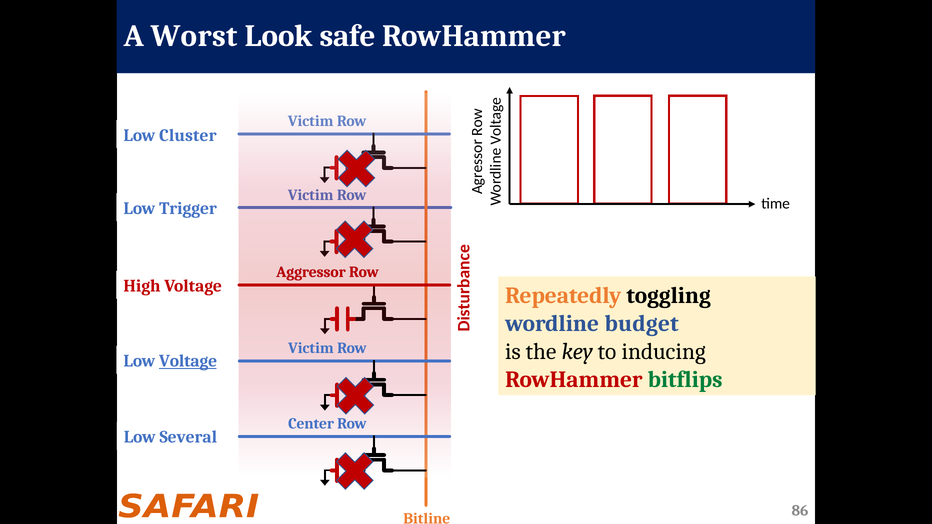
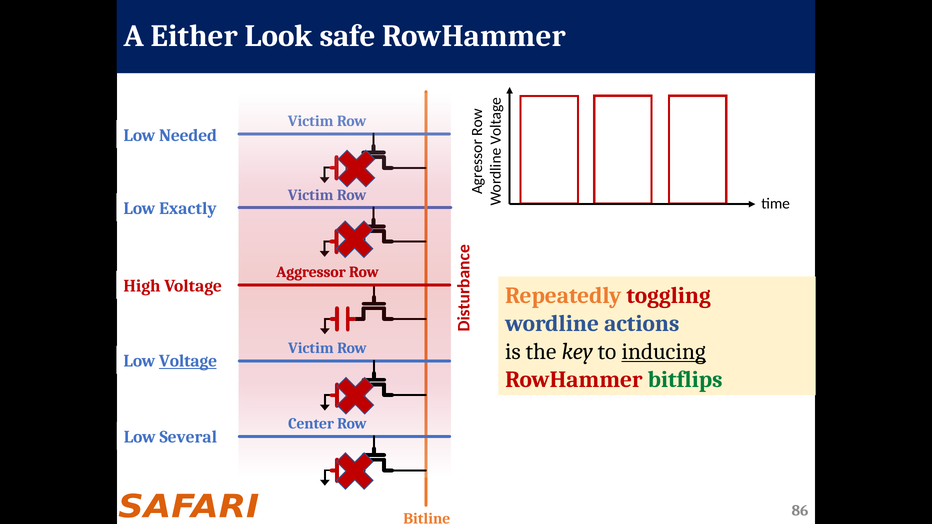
Worst: Worst -> Either
Cluster: Cluster -> Needed
Trigger: Trigger -> Exactly
toggling colour: black -> red
budget: budget -> actions
inducing underline: none -> present
